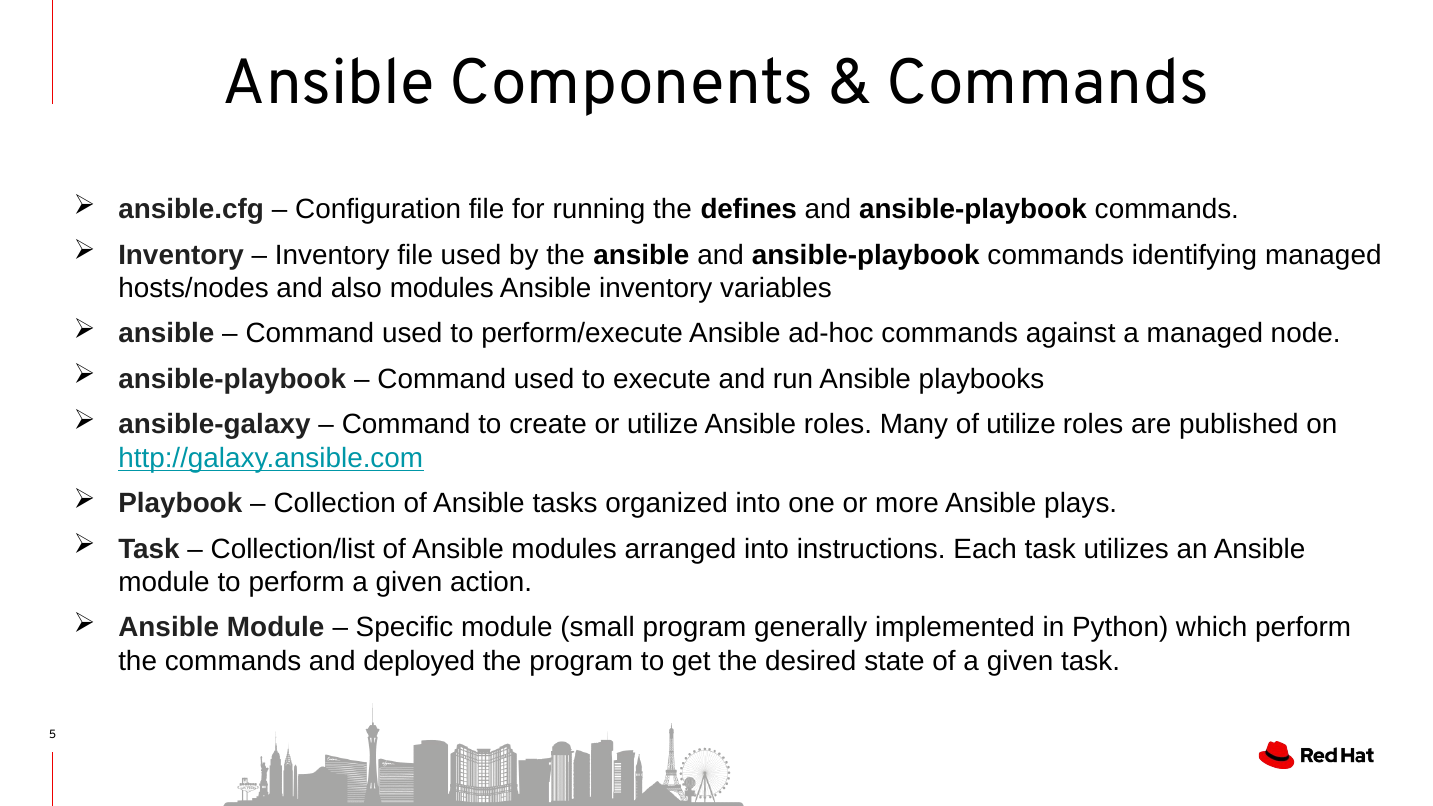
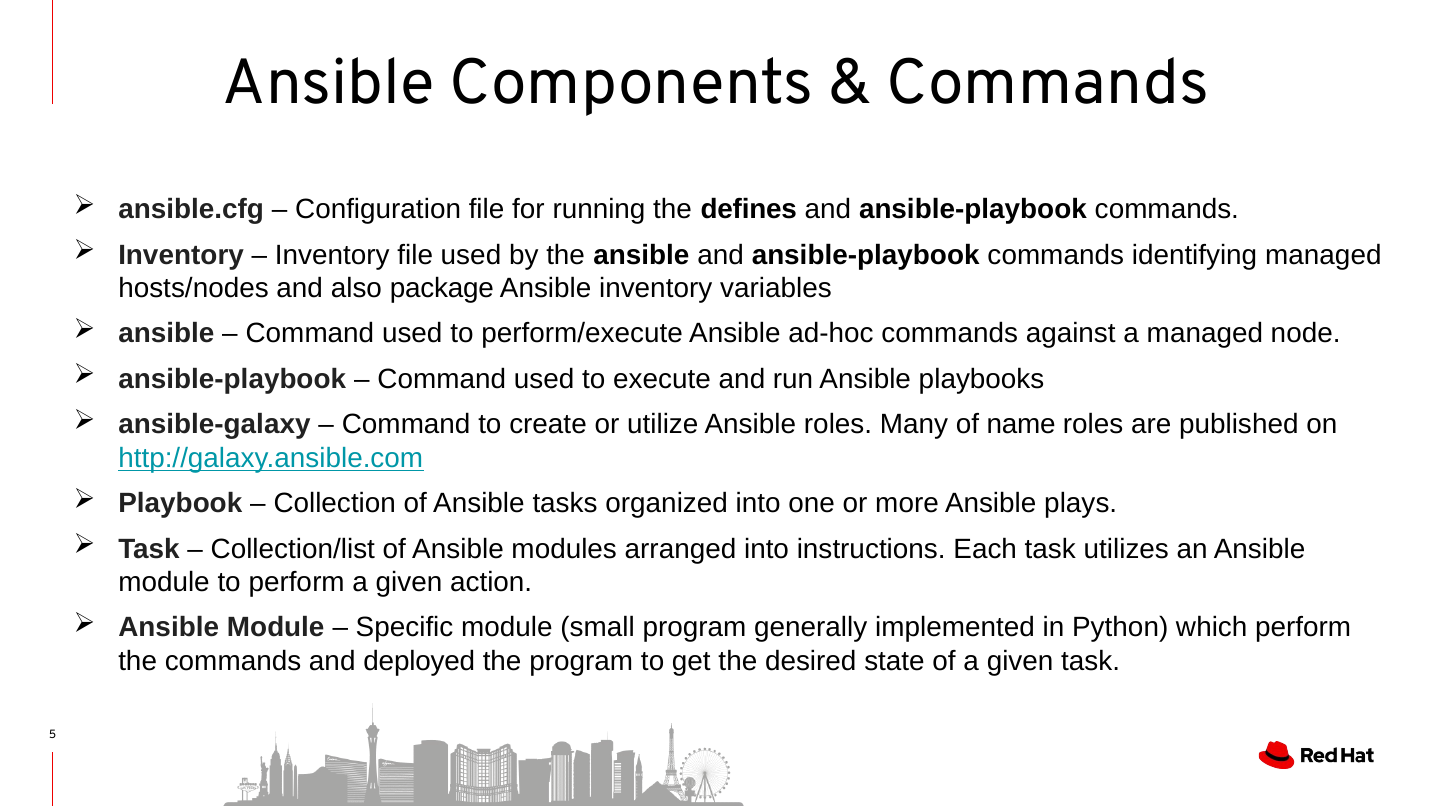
also modules: modules -> package
of utilize: utilize -> name
